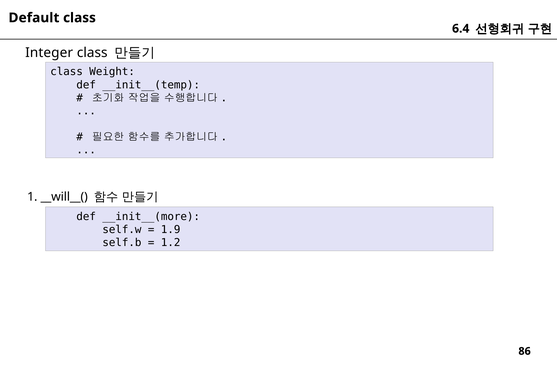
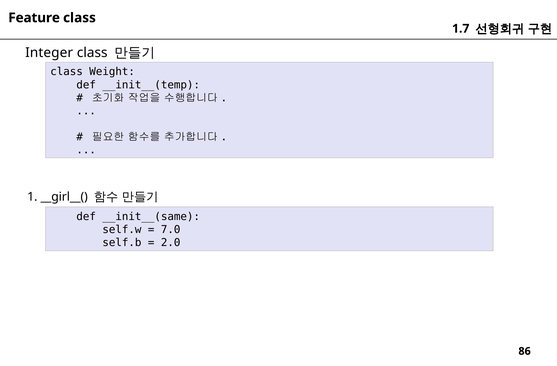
Default: Default -> Feature
6.4: 6.4 -> 1.7
__will__(: __will__( -> __girl__(
__init__(more: __init__(more -> __init__(same
1.9: 1.9 -> 7.0
1.2: 1.2 -> 2.0
